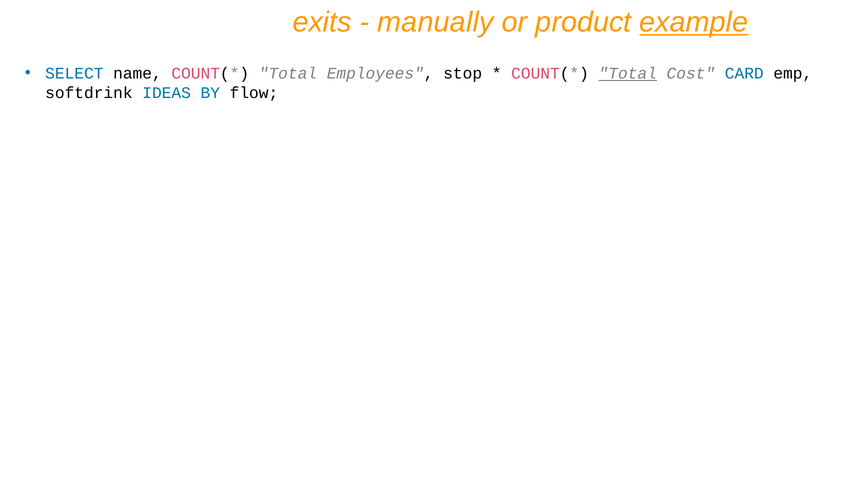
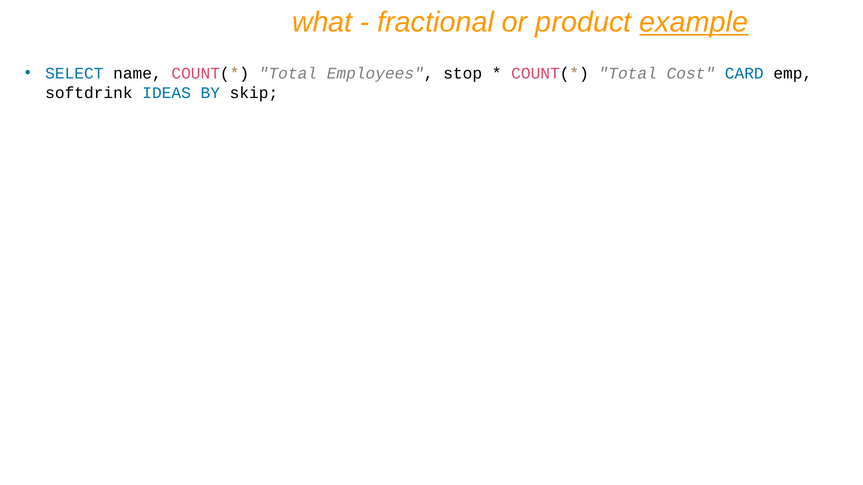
exits: exits -> what
manually: manually -> fractional
Total at (628, 73) underline: present -> none
flow: flow -> skip
